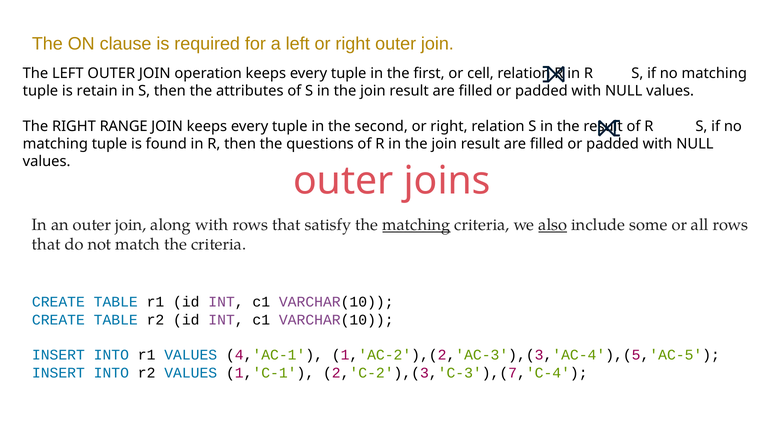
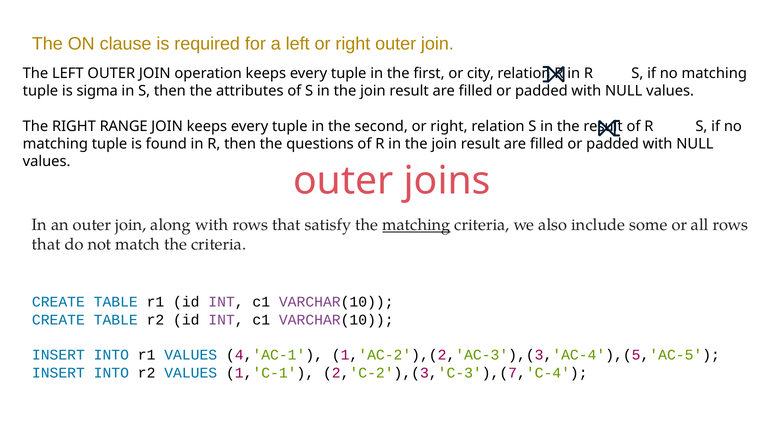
cell: cell -> city
retain: retain -> sigma
also underline: present -> none
